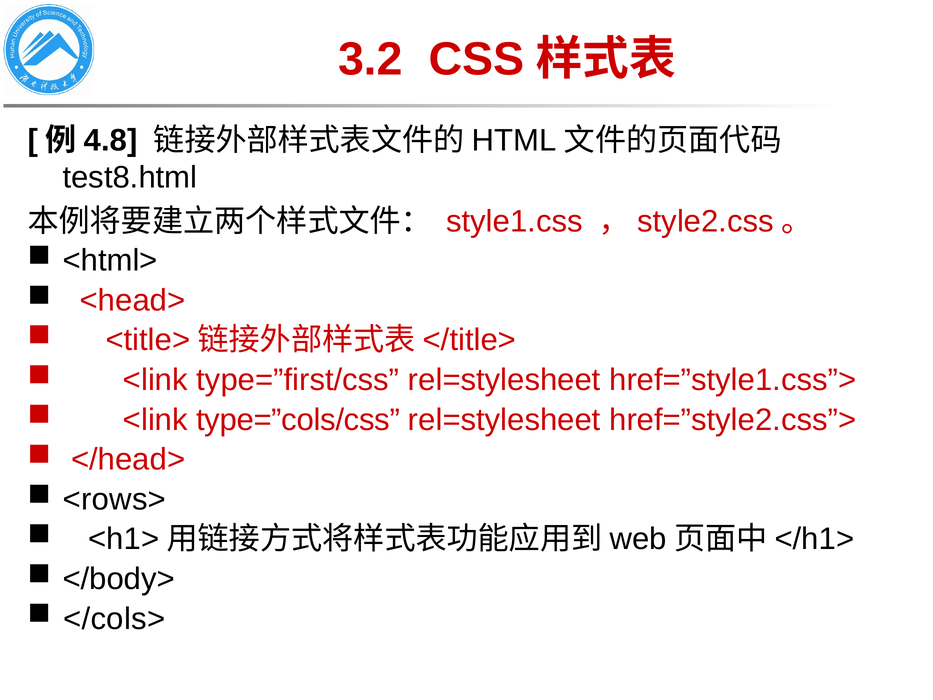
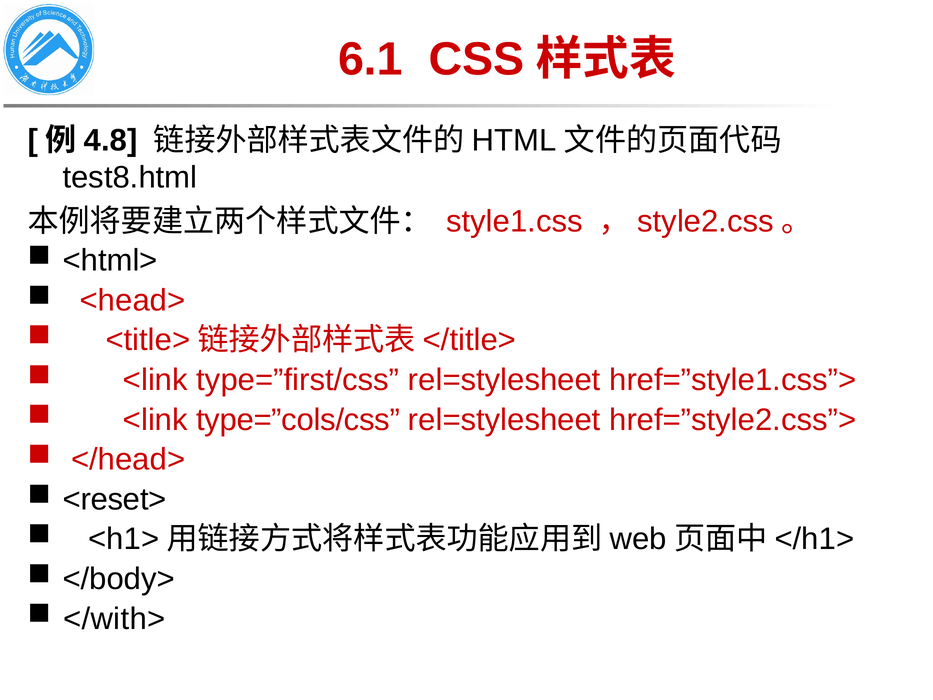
3.2: 3.2 -> 6.1
<rows>: <rows> -> <reset>
</cols>: </cols> -> </with>
